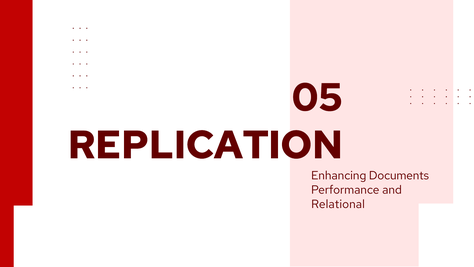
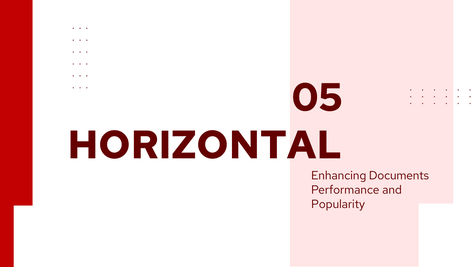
REPLICATION: REPLICATION -> HORIZONTAL
Relational: Relational -> Popularity
